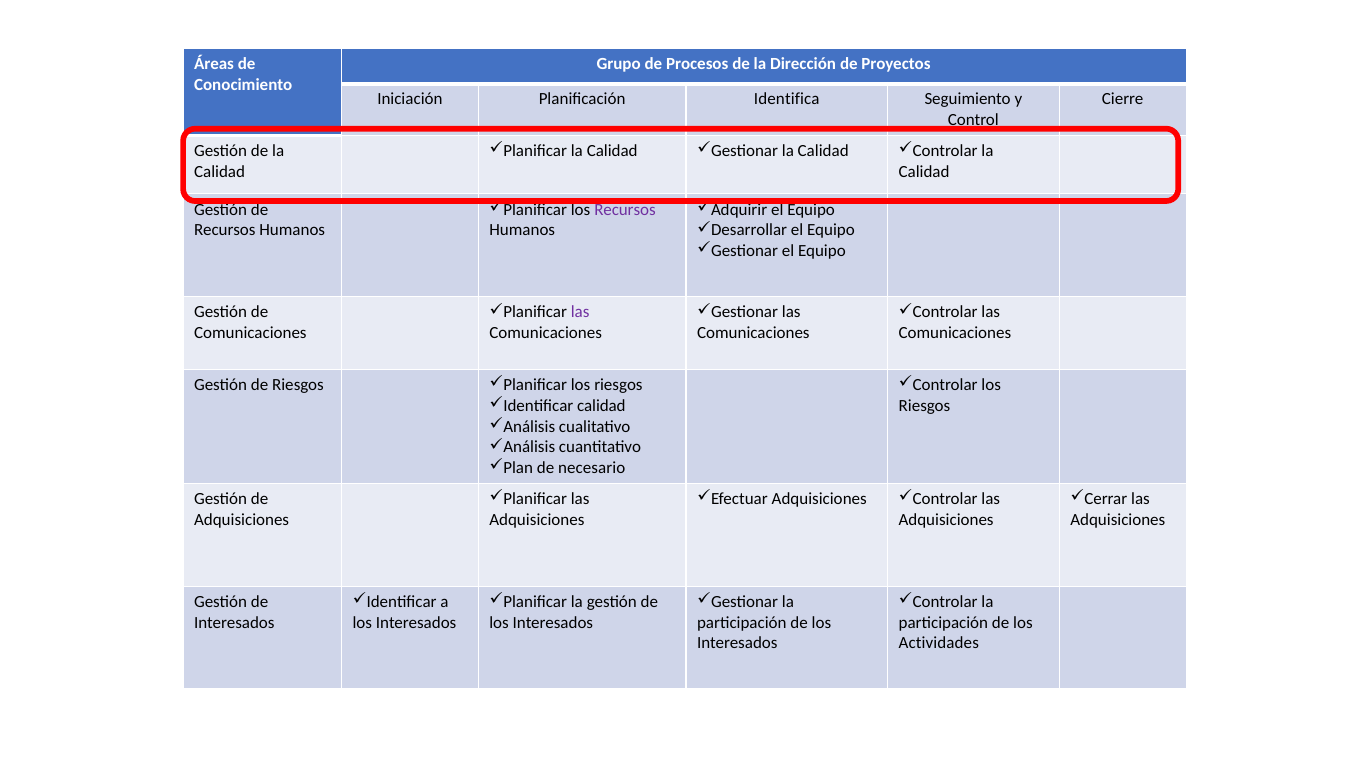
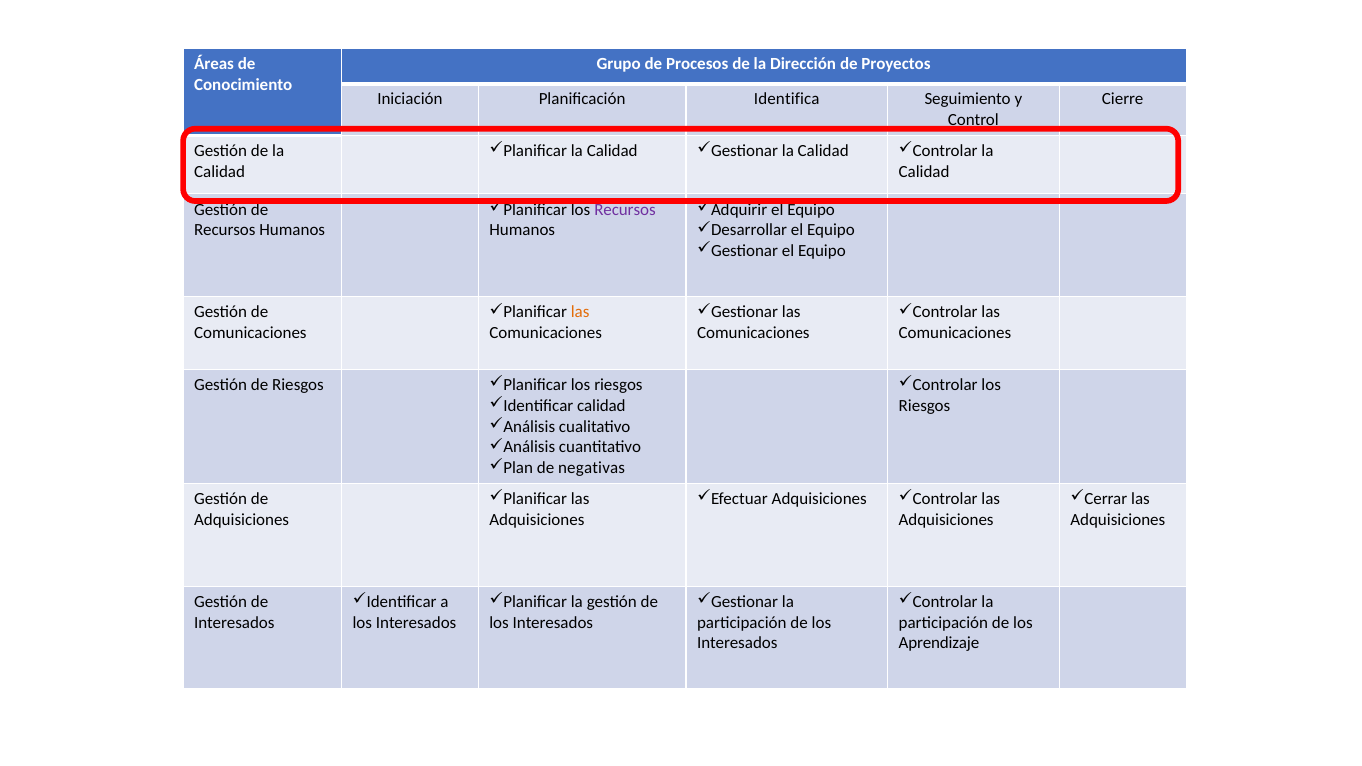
las at (580, 312) colour: purple -> orange
necesario: necesario -> negativas
Actividades: Actividades -> Aprendizaje
